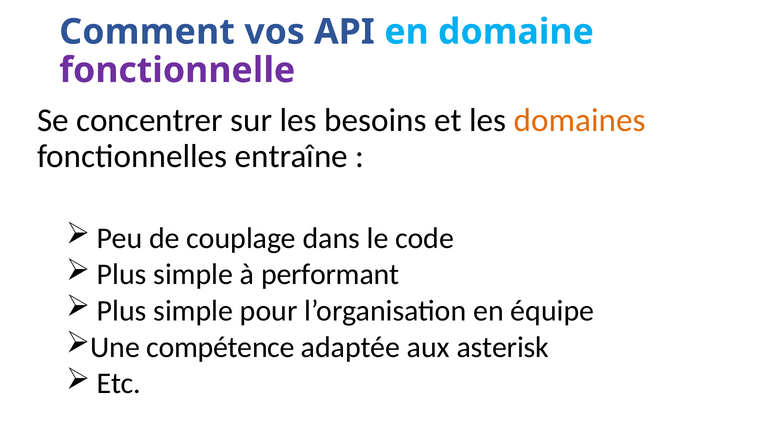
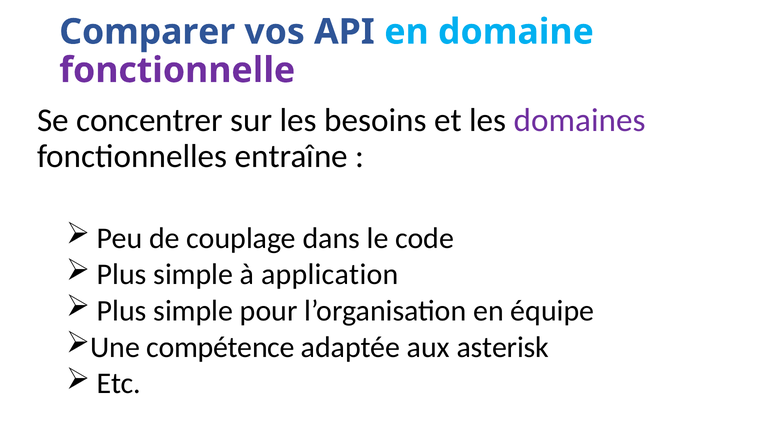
Comment: Comment -> Comparer
domaines colour: orange -> purple
performant: performant -> application
